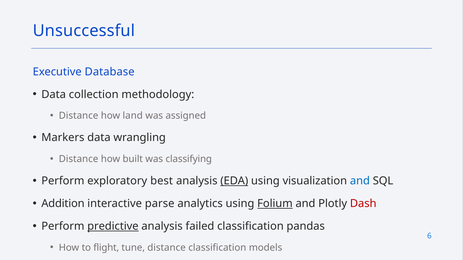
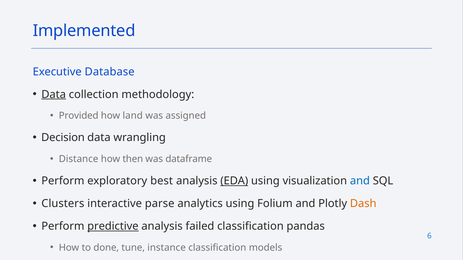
Unsuccessful: Unsuccessful -> Implemented
Data at (54, 95) underline: none -> present
Distance at (79, 116): Distance -> Provided
Markers: Markers -> Decision
built: built -> then
classifying: classifying -> dataframe
Addition: Addition -> Clusters
Folium underline: present -> none
Dash colour: red -> orange
flight: flight -> done
tune distance: distance -> instance
